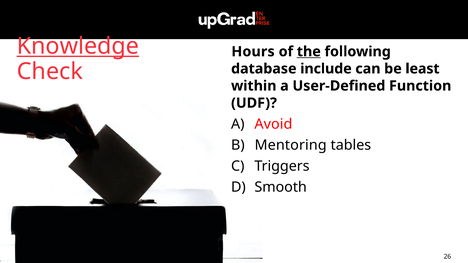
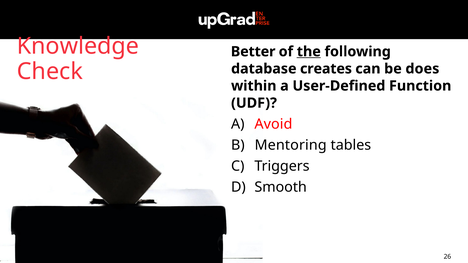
Knowledge underline: present -> none
Hours: Hours -> Better
include: include -> creates
least: least -> does
